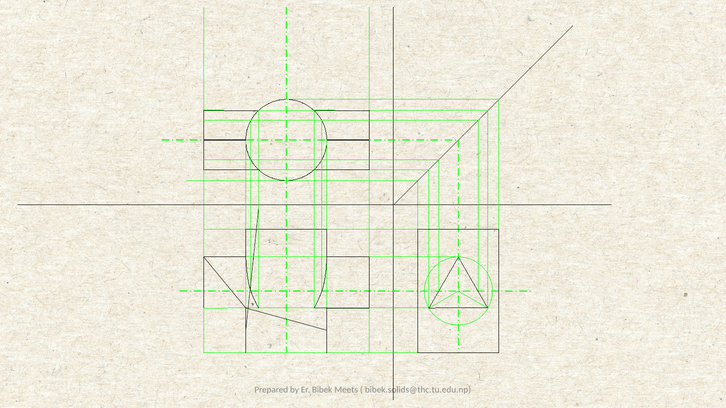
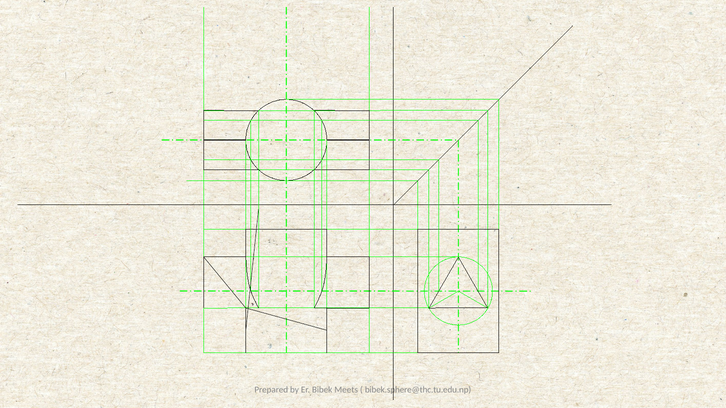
bibek.solids@thc.tu.edu.np: bibek.solids@thc.tu.edu.np -> bibek.sphere@thc.tu.edu.np
